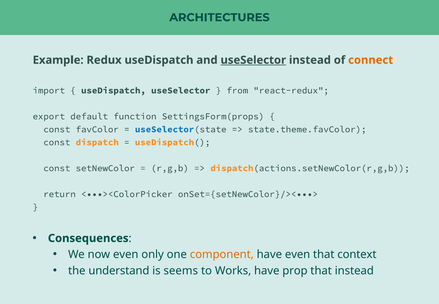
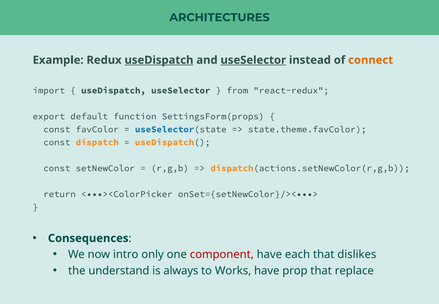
useDispatch at (159, 60) underline: none -> present
now even: even -> intro
component colour: orange -> red
have even: even -> each
context: context -> dislikes
seems: seems -> always
that instead: instead -> replace
